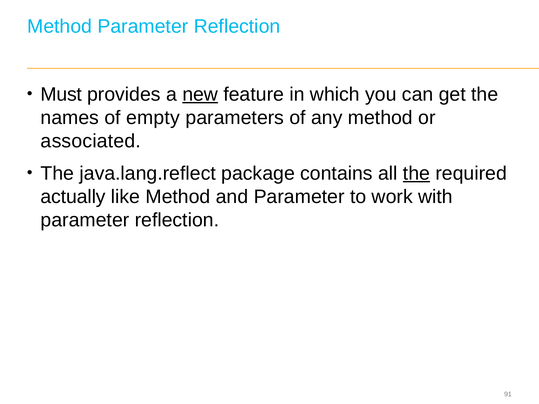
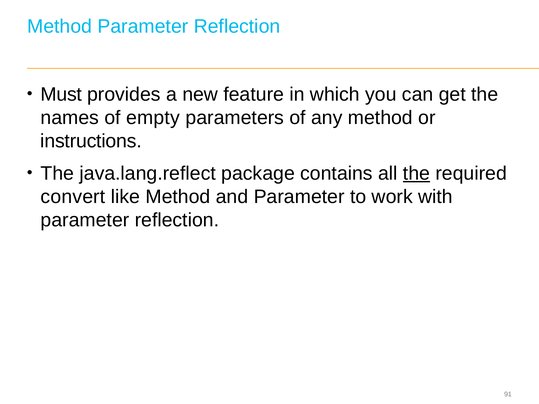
new underline: present -> none
associated: associated -> instructions
actually: actually -> convert
